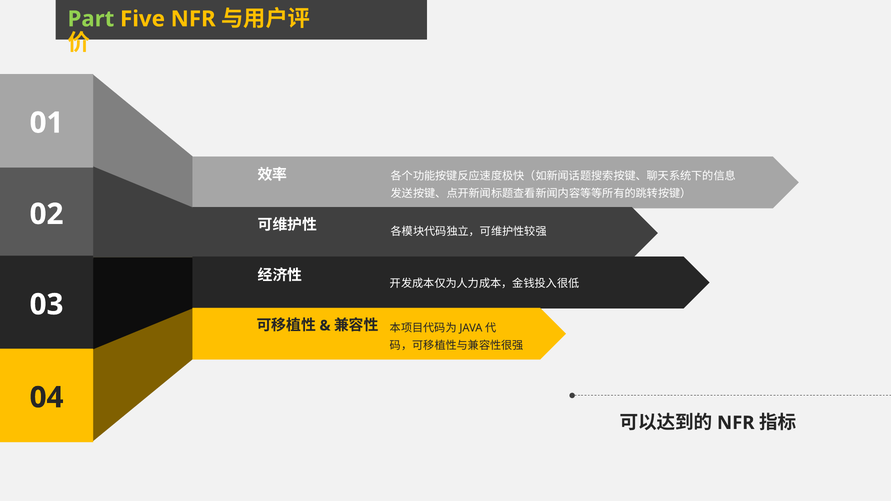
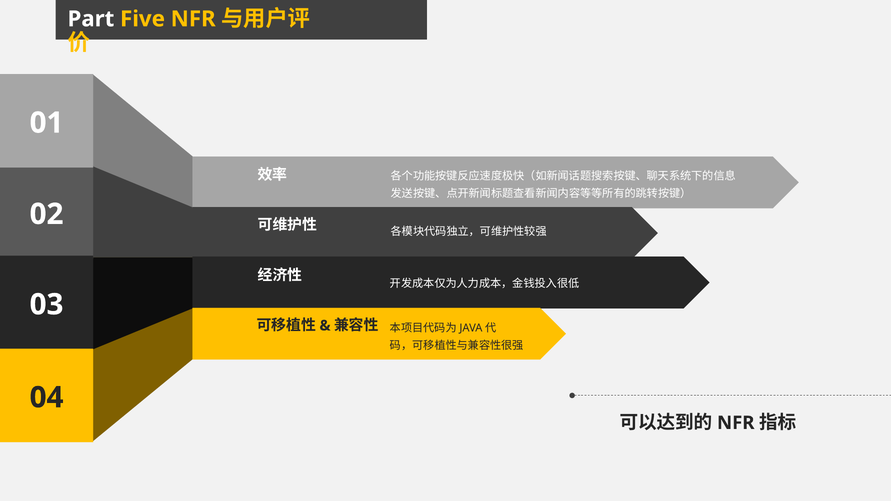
Part colour: light green -> white
